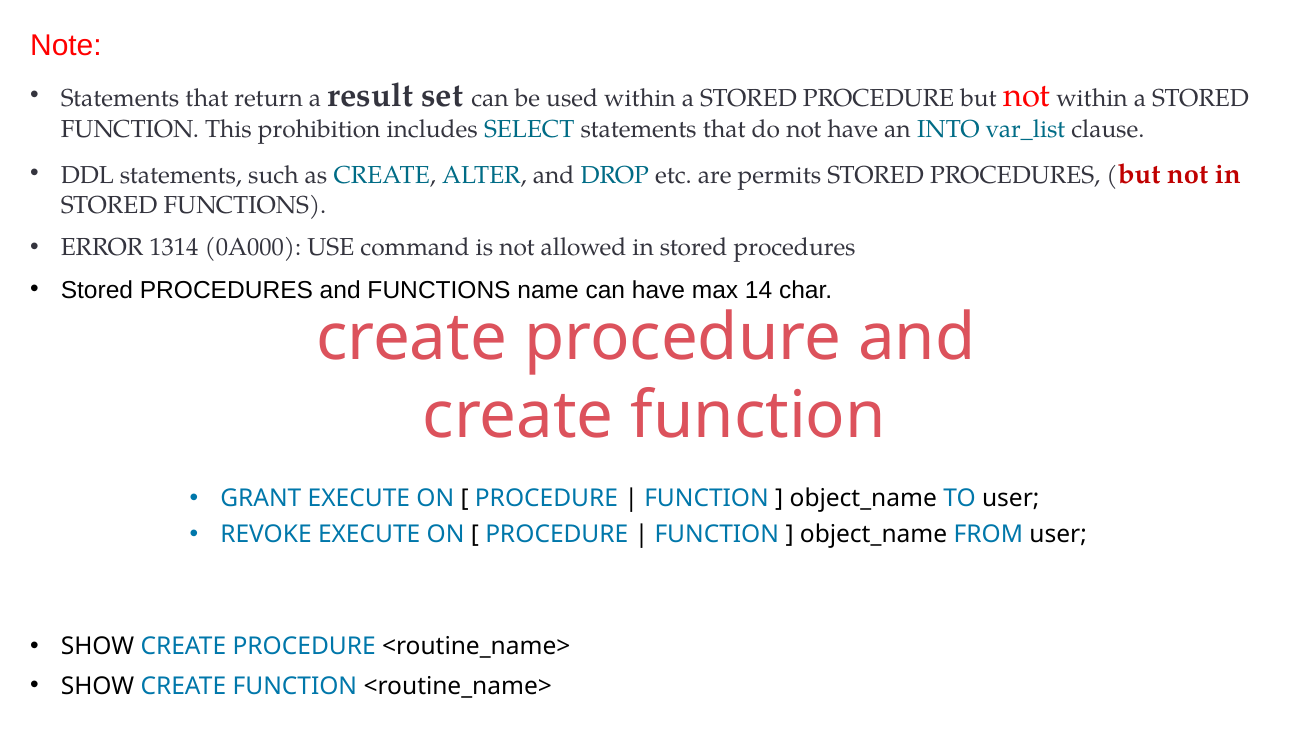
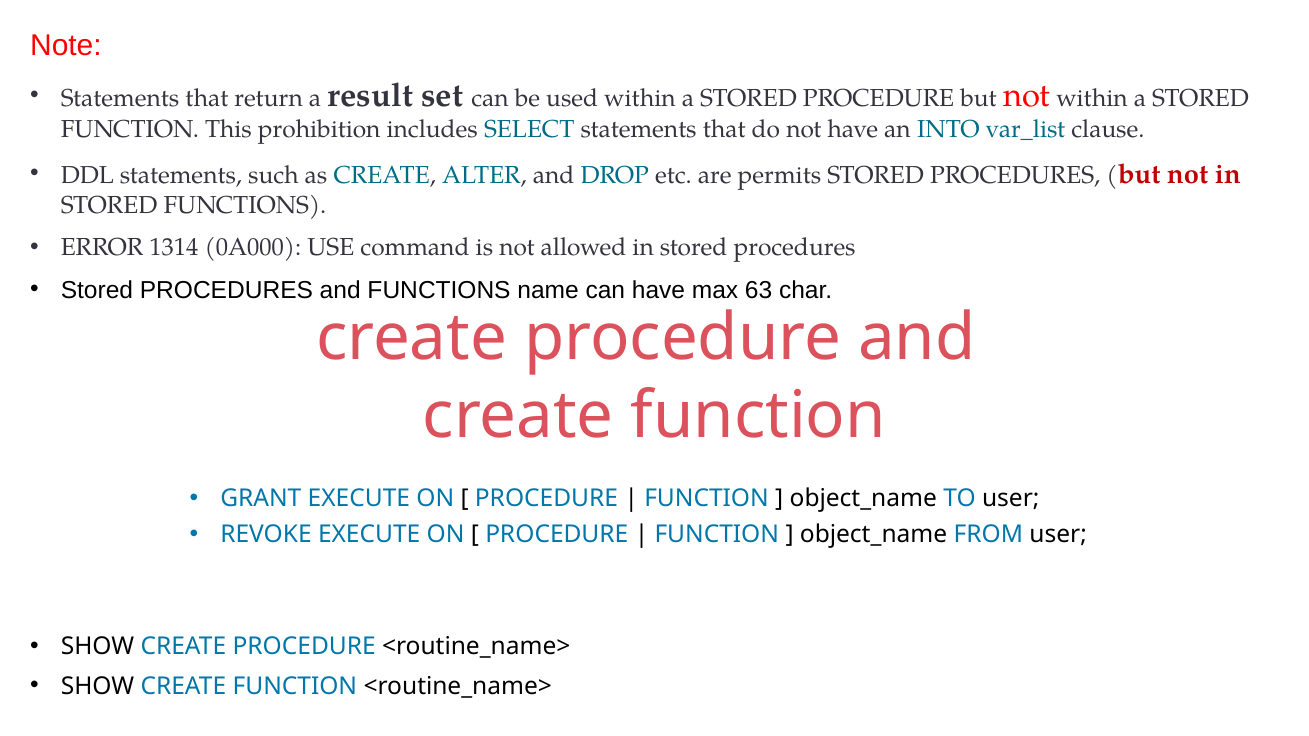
14: 14 -> 63
